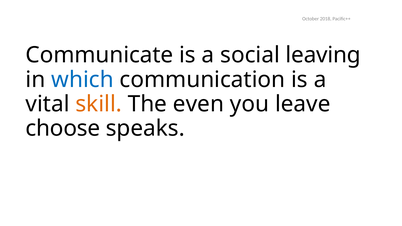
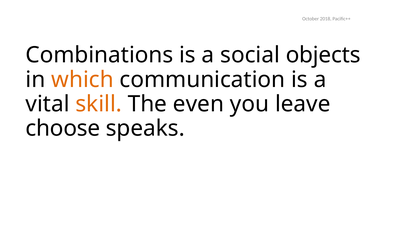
Communicate: Communicate -> Combinations
leaving: leaving -> objects
which colour: blue -> orange
